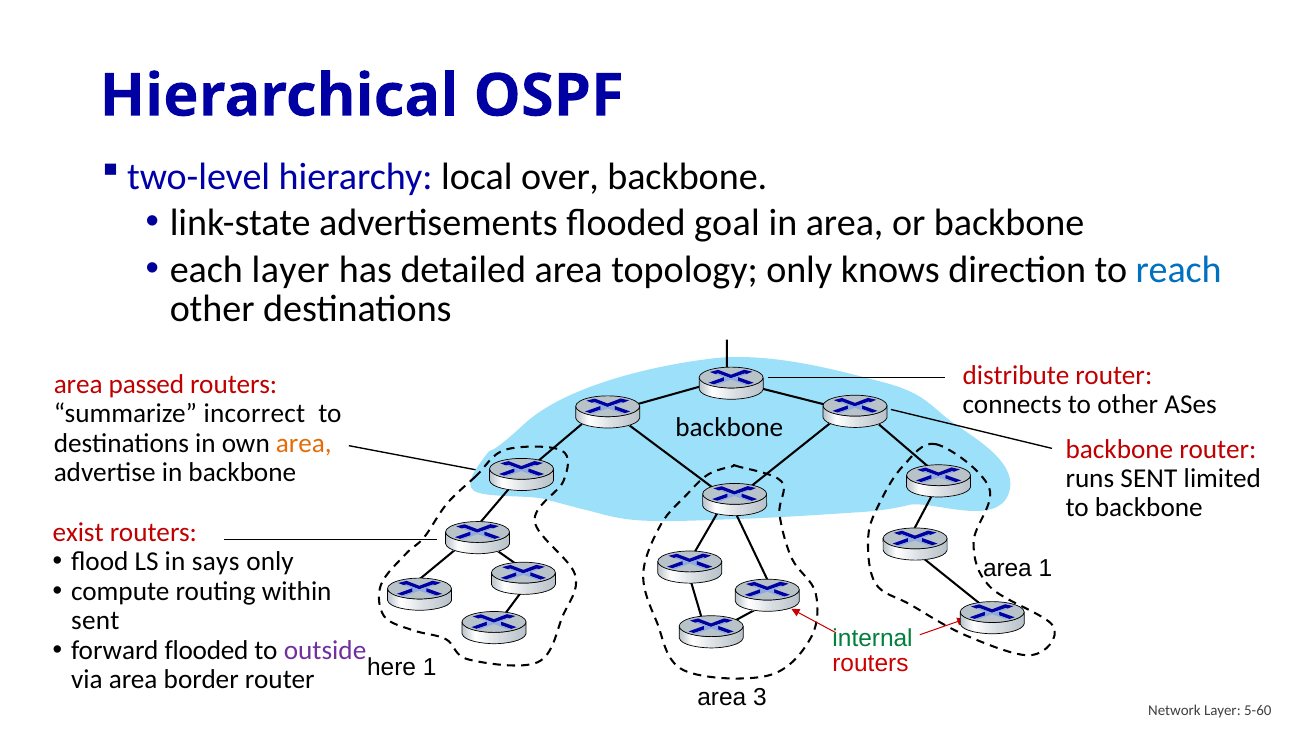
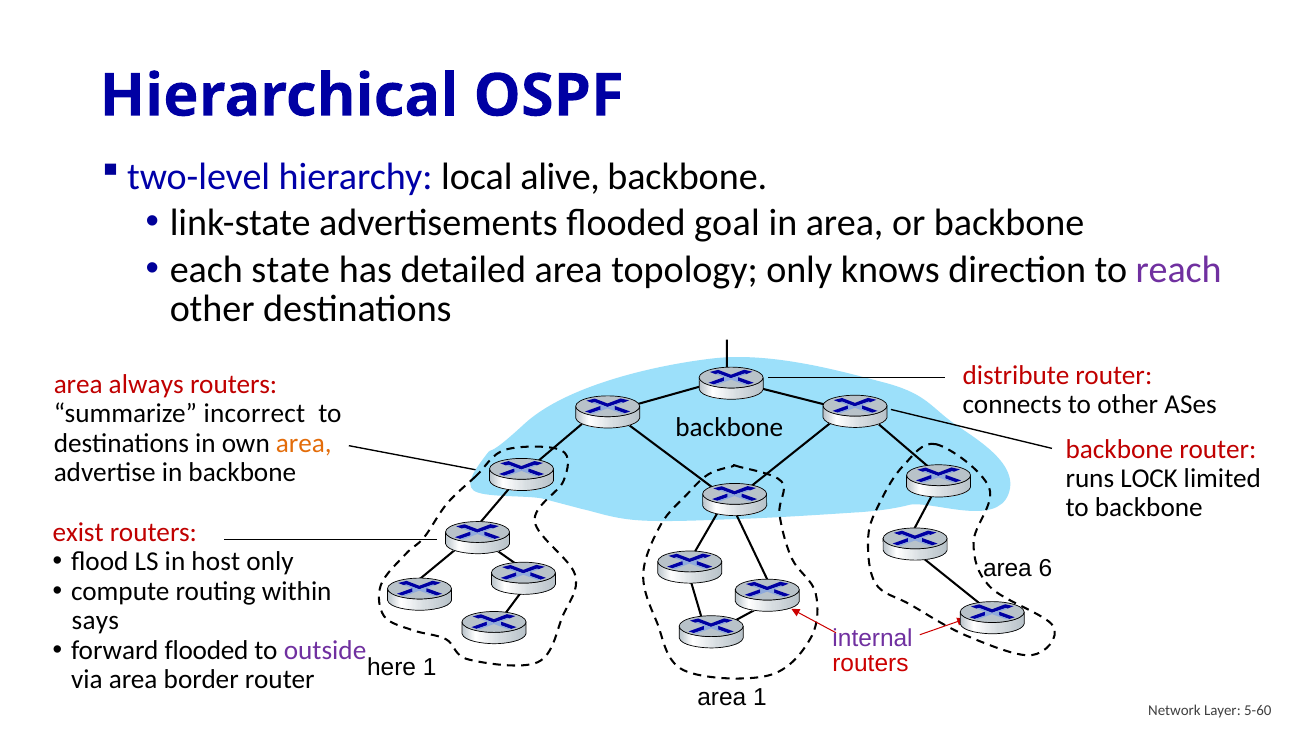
over: over -> alive
each layer: layer -> state
reach colour: blue -> purple
passed: passed -> always
runs SENT: SENT -> LOCK
says: says -> host
area 1: 1 -> 6
sent at (95, 620): sent -> says
internal colour: green -> purple
area 3: 3 -> 1
